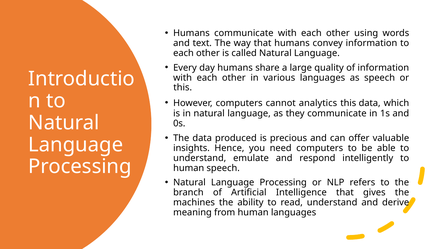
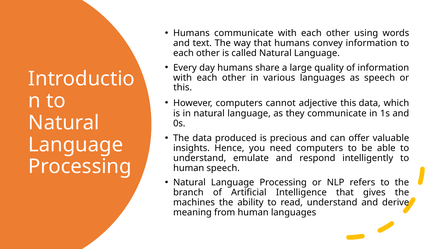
analytics: analytics -> adjective
